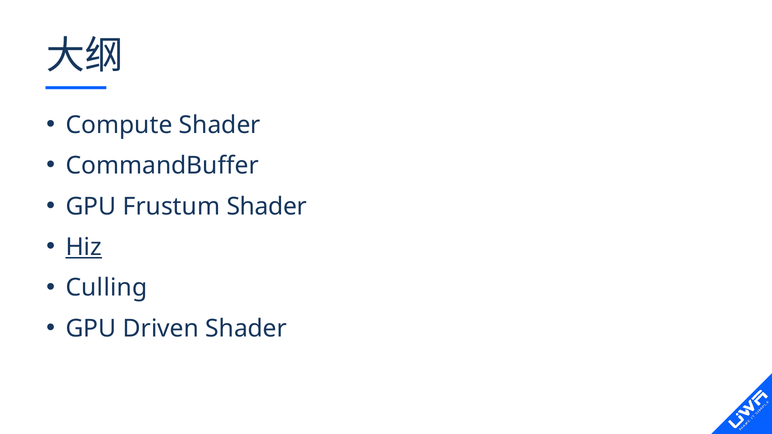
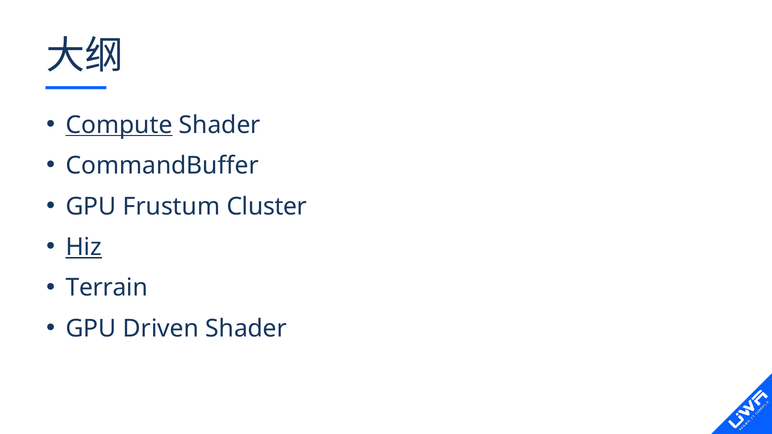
Compute underline: none -> present
Frustum Shader: Shader -> Cluster
Culling: Culling -> Terrain
